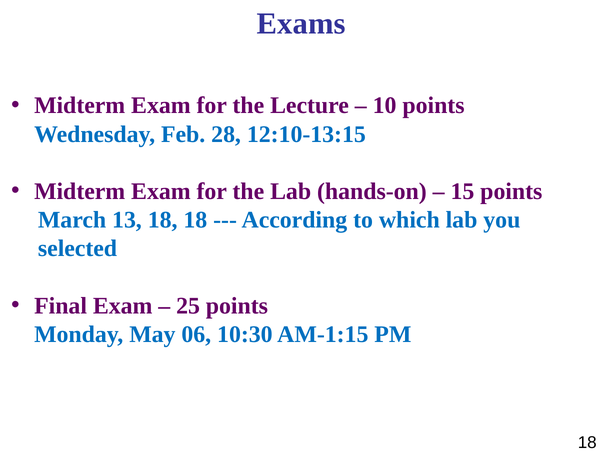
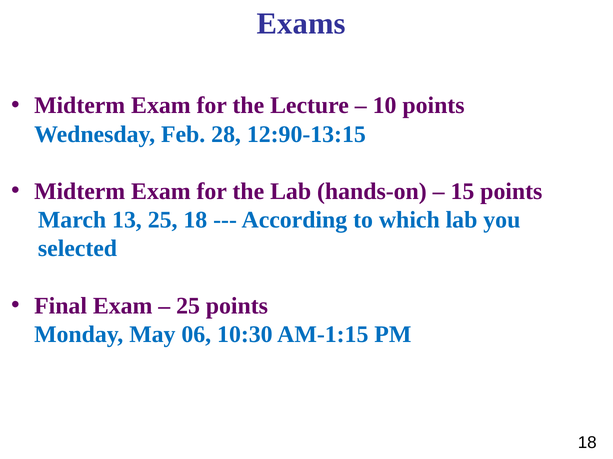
12:10-13:15: 12:10-13:15 -> 12:90-13:15
13 18: 18 -> 25
